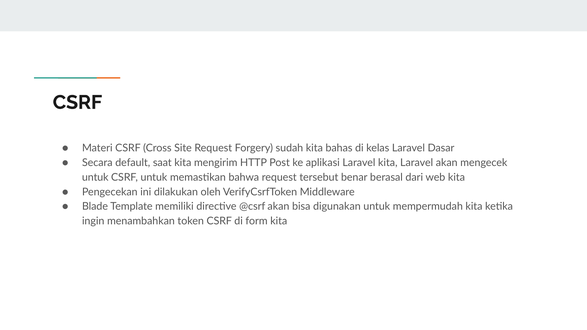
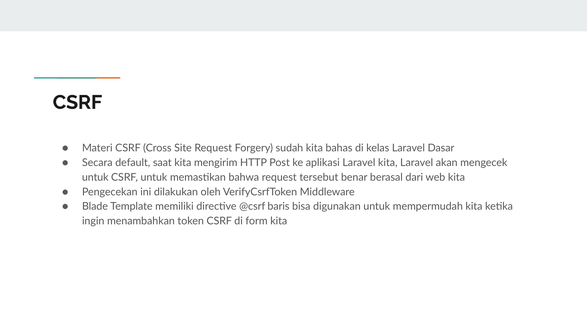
@csrf akan: akan -> baris
